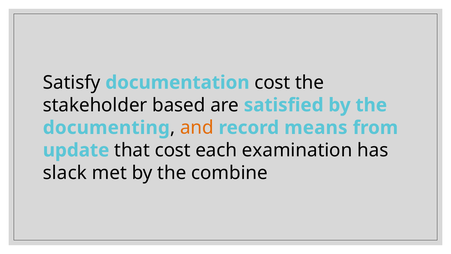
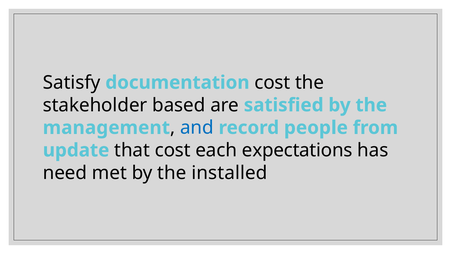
documenting: documenting -> management
and colour: orange -> blue
means: means -> people
examination: examination -> expectations
slack: slack -> need
combine: combine -> installed
